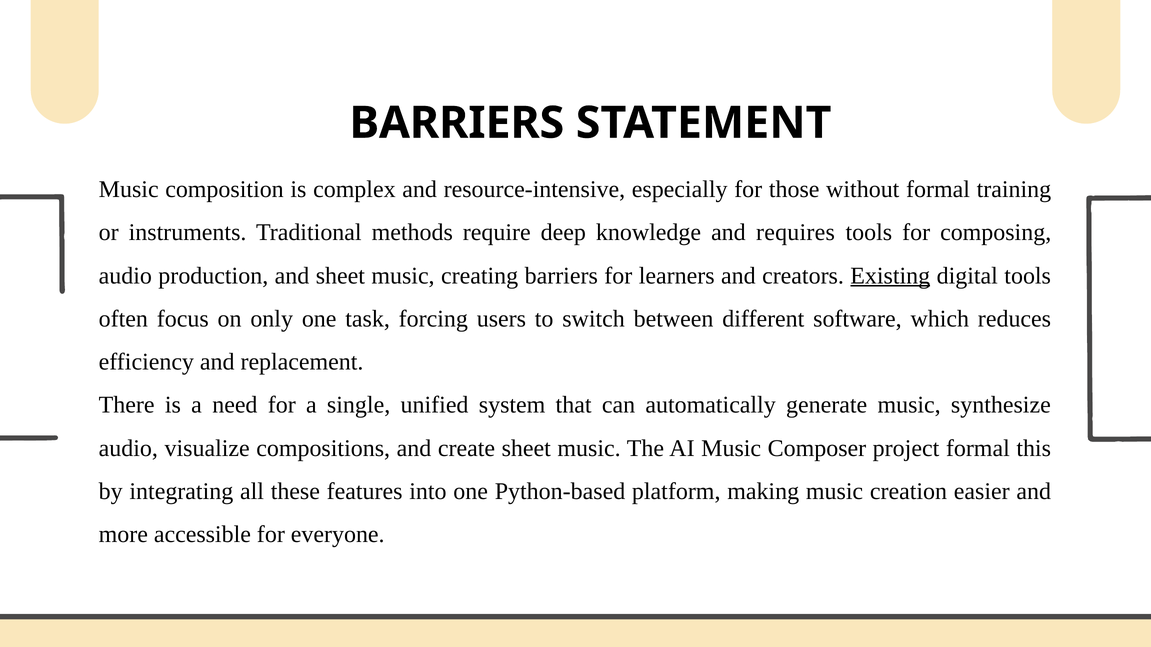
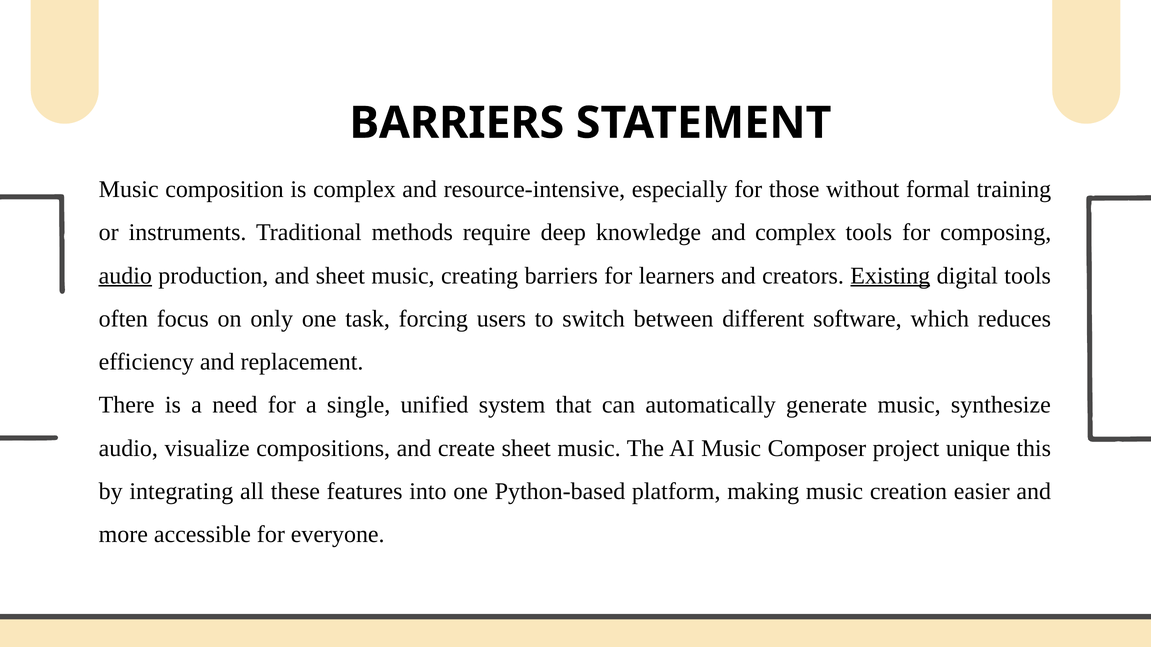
and requires: requires -> complex
audio at (125, 276) underline: none -> present
project formal: formal -> unique
